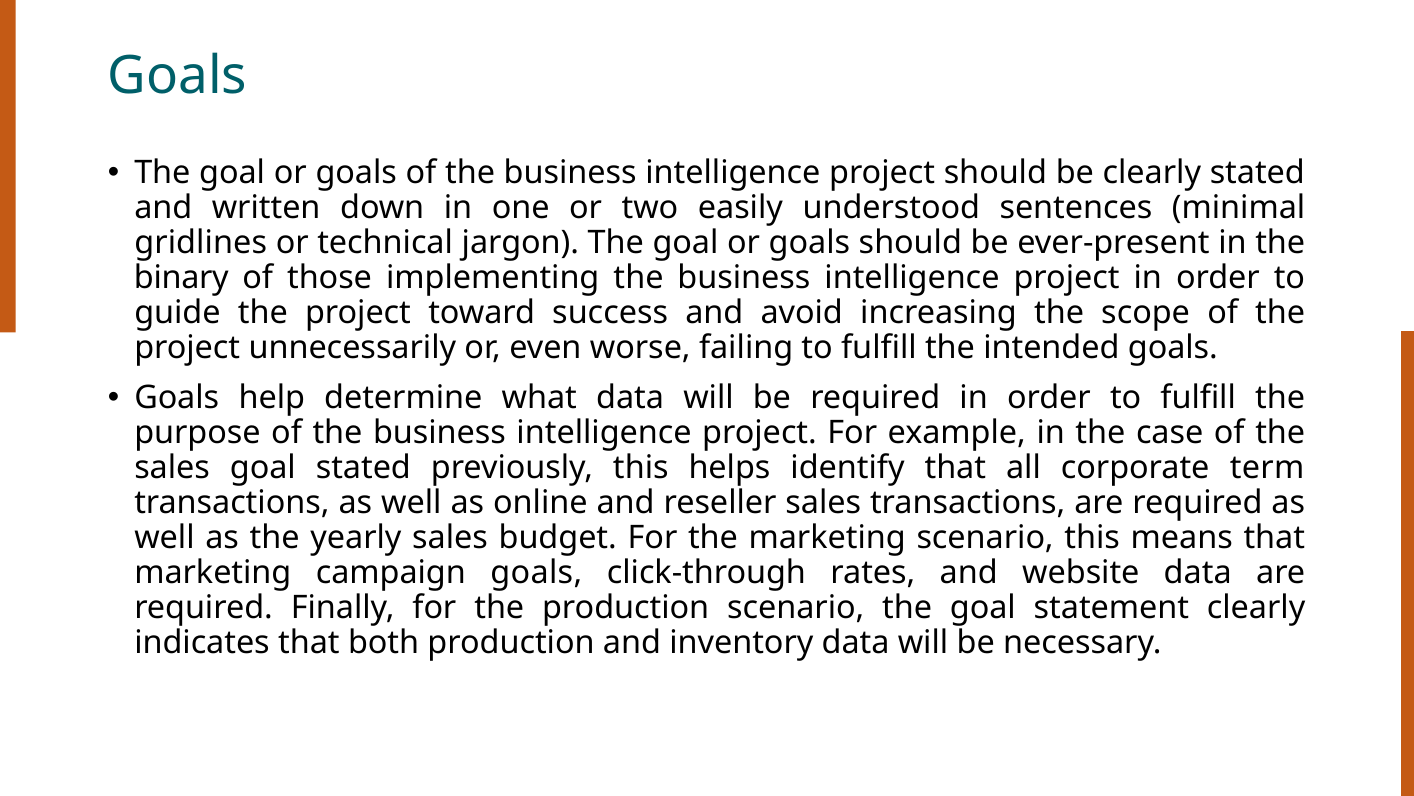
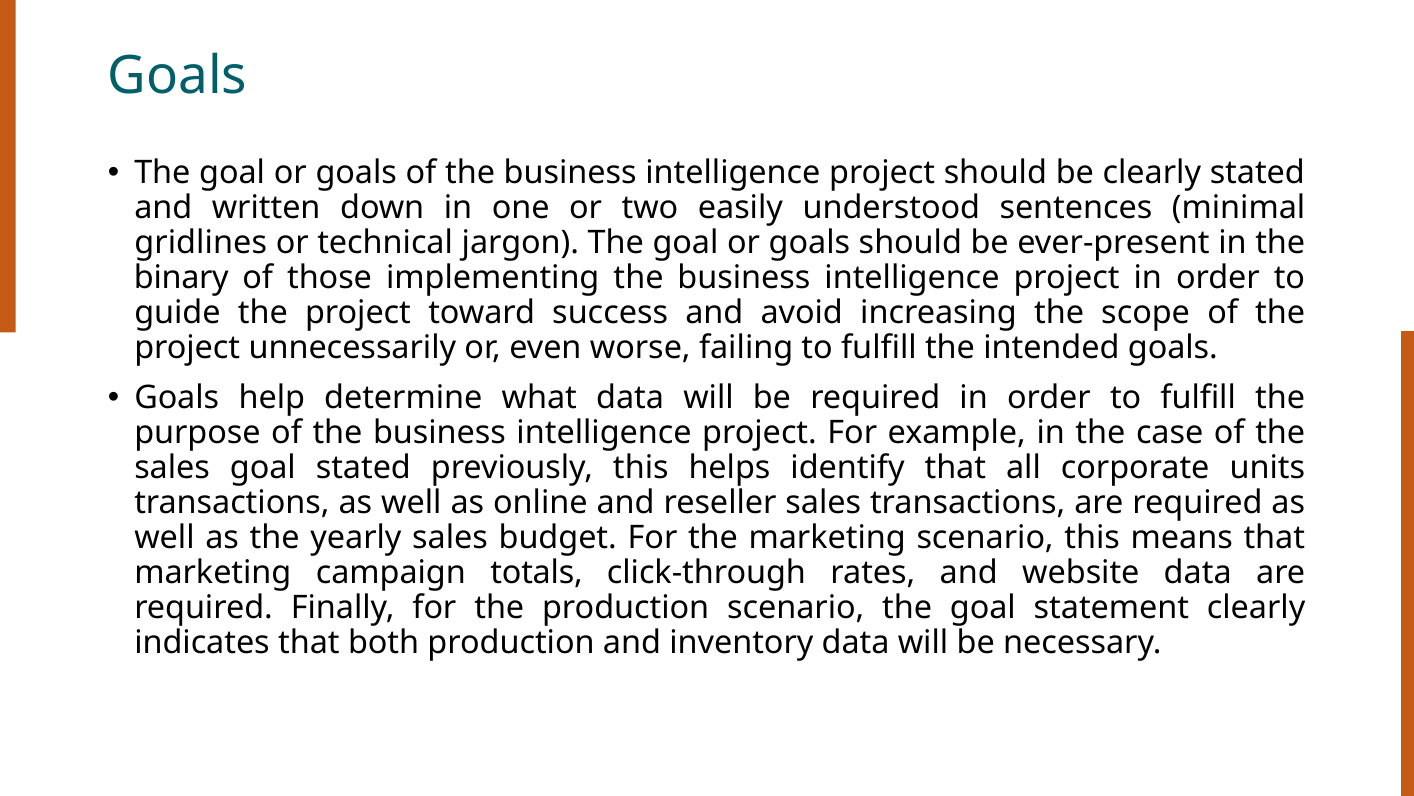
term: term -> units
campaign goals: goals -> totals
